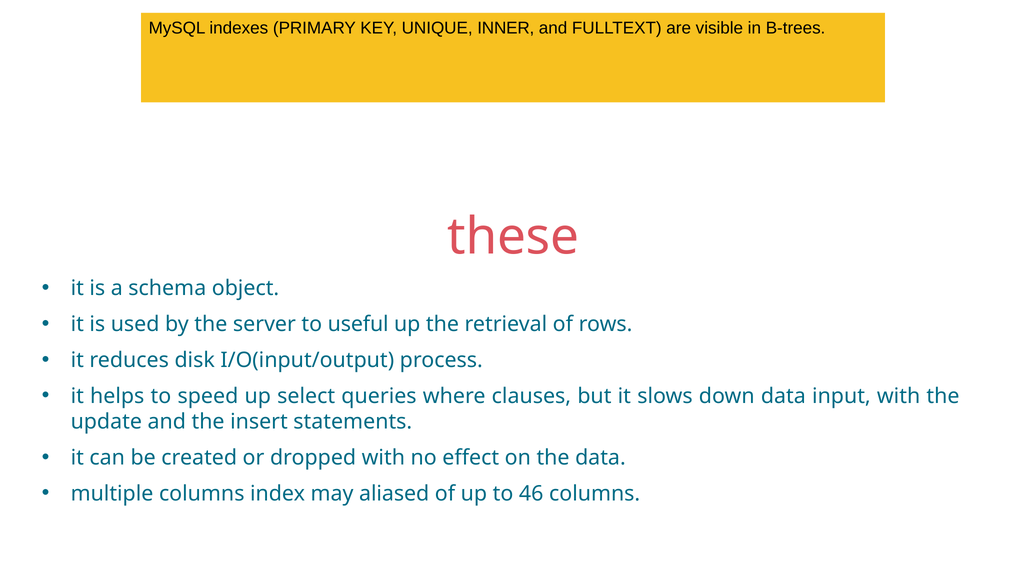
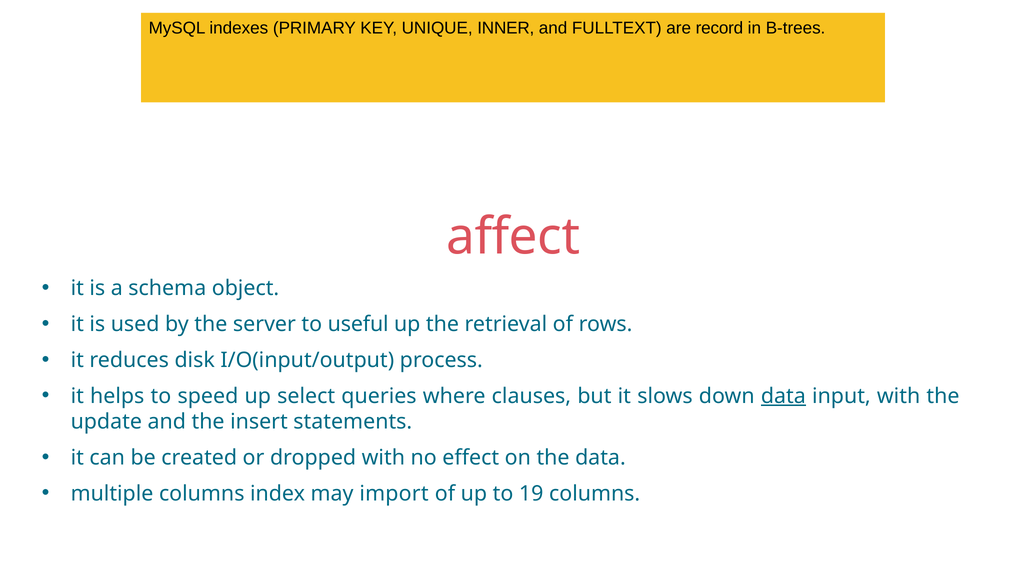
visible: visible -> record
these: these -> affect
data at (783, 396) underline: none -> present
aliased: aliased -> import
46: 46 -> 19
